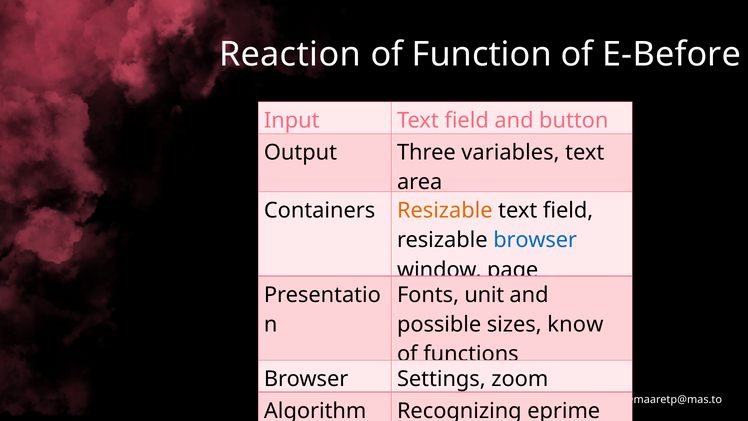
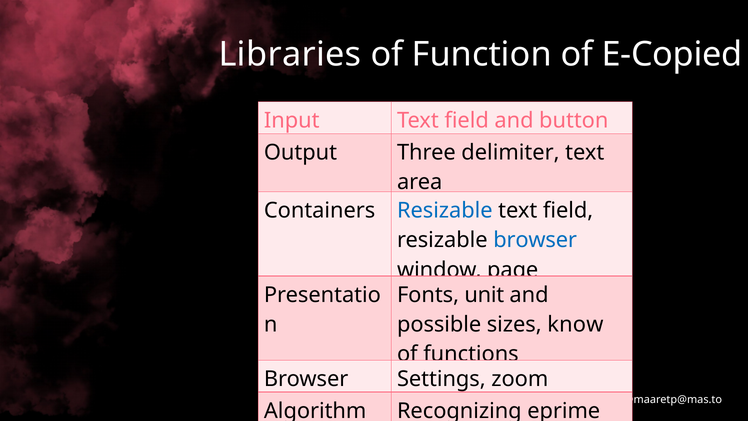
Reaction: Reaction -> Libraries
E-Before: E-Before -> E-Copied
variables: variables -> delimiter
Resizable at (445, 210) colour: orange -> blue
